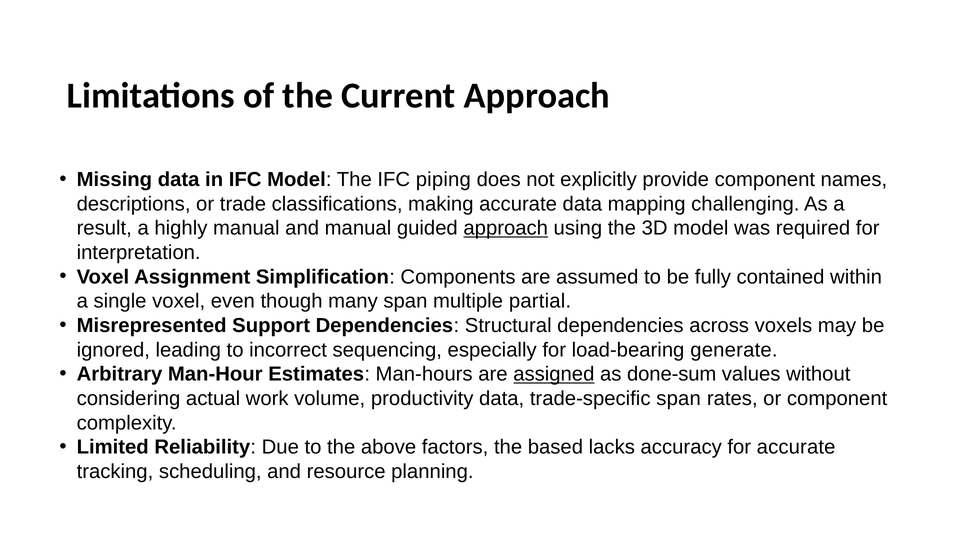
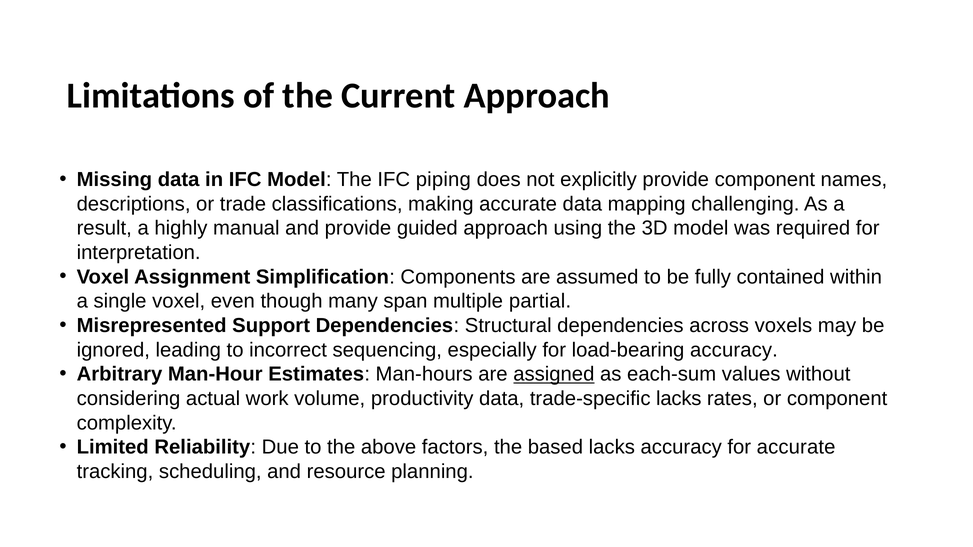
and manual: manual -> provide
approach at (506, 228) underline: present -> none
load-bearing generate: generate -> accuracy
done-sum: done-sum -> each-sum
trade-specific span: span -> lacks
